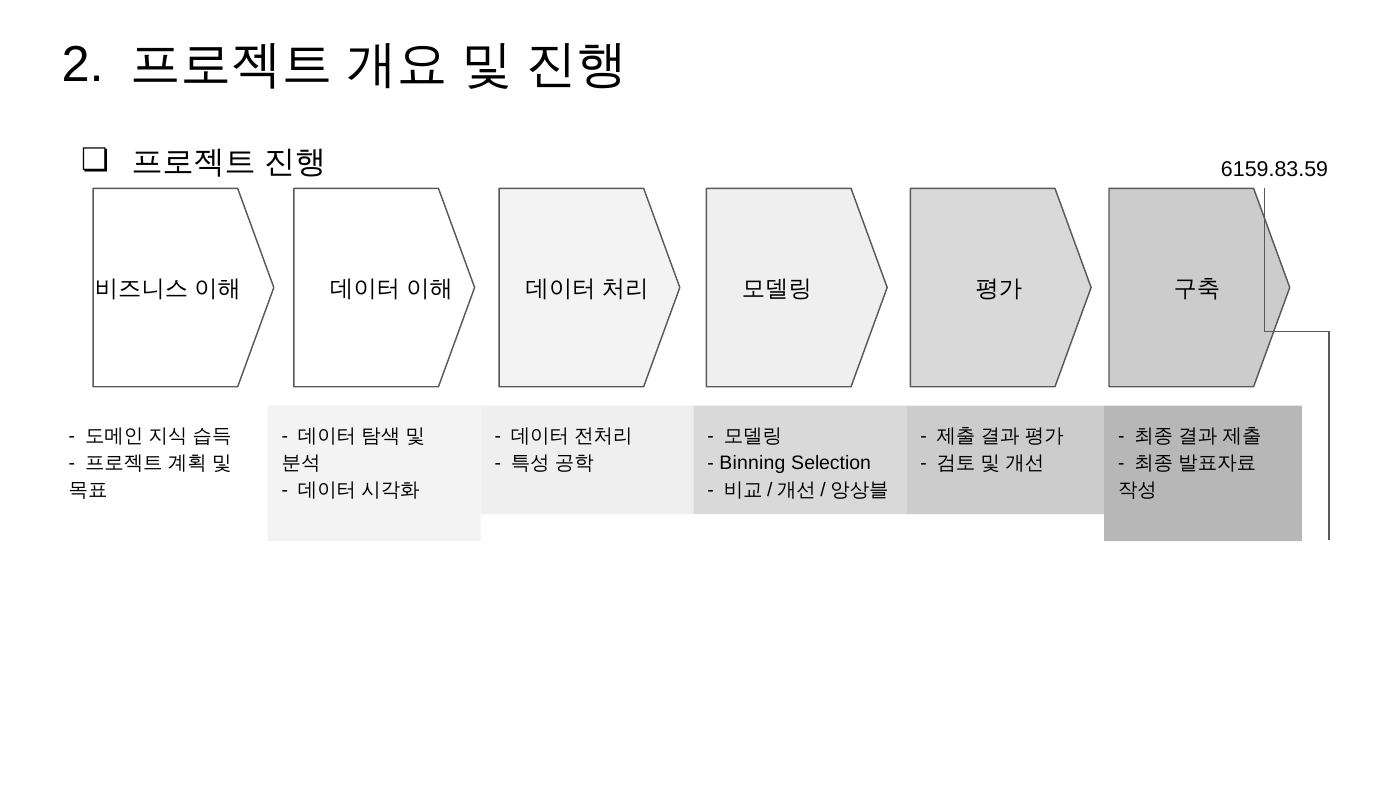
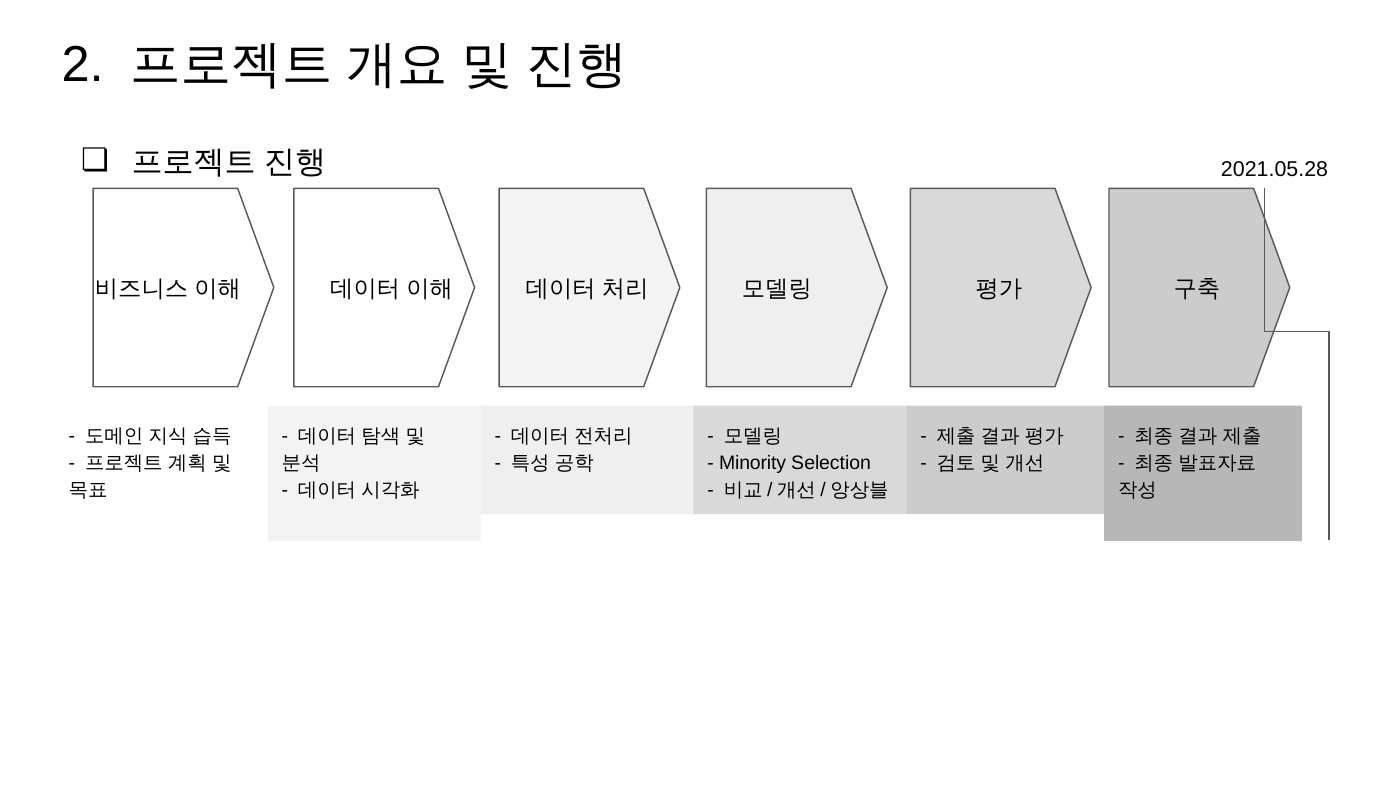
6159.83.59: 6159.83.59 -> 2021.05.28
Binning: Binning -> Minority
